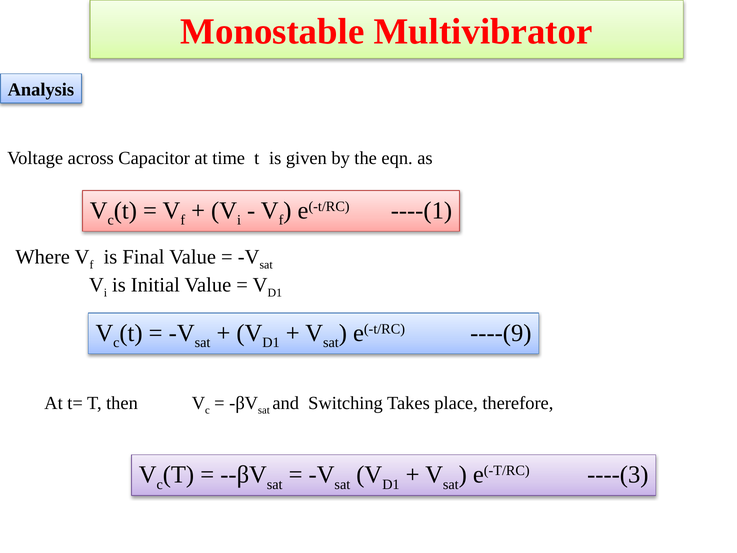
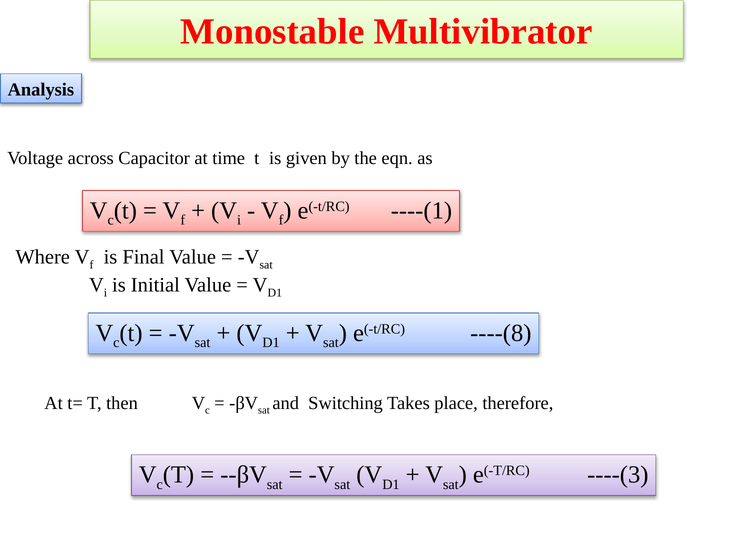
----(9: ----(9 -> ----(8
